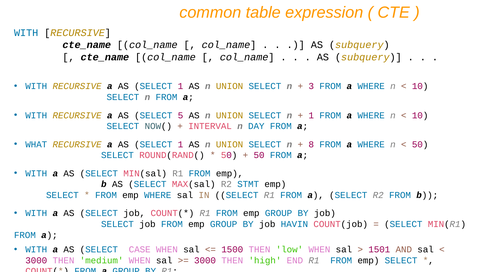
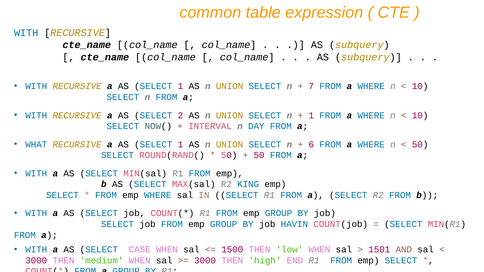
3: 3 -> 7
5: 5 -> 2
8: 8 -> 6
STMT: STMT -> KING
